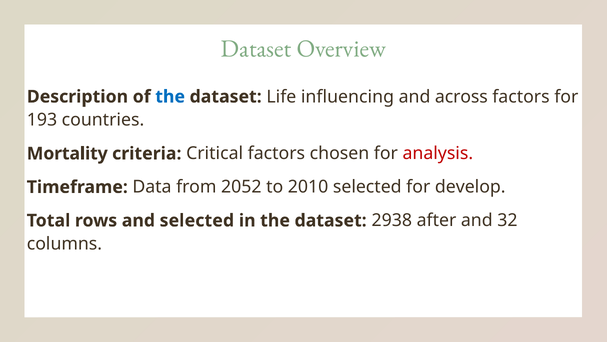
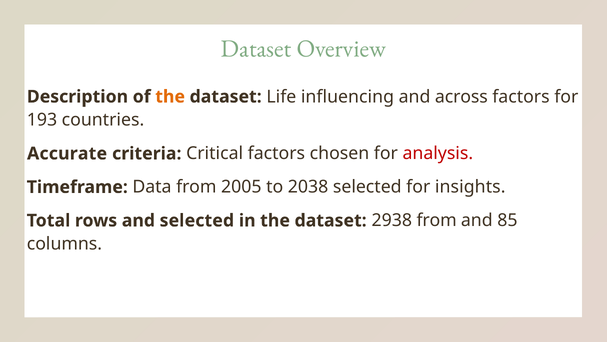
the at (170, 97) colour: blue -> orange
Mortality: Mortality -> Accurate
2052: 2052 -> 2005
2010: 2010 -> 2038
develop: develop -> insights
2938 after: after -> from
32: 32 -> 85
